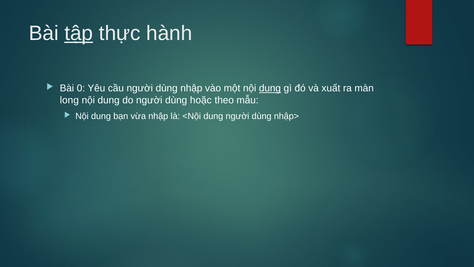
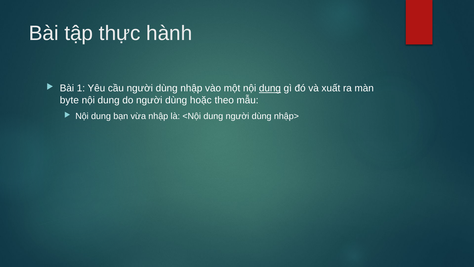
tập underline: present -> none
0: 0 -> 1
long: long -> byte
